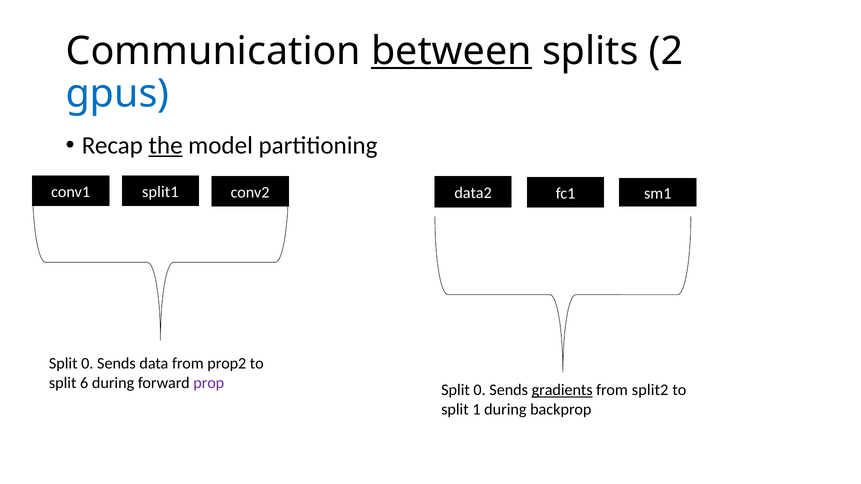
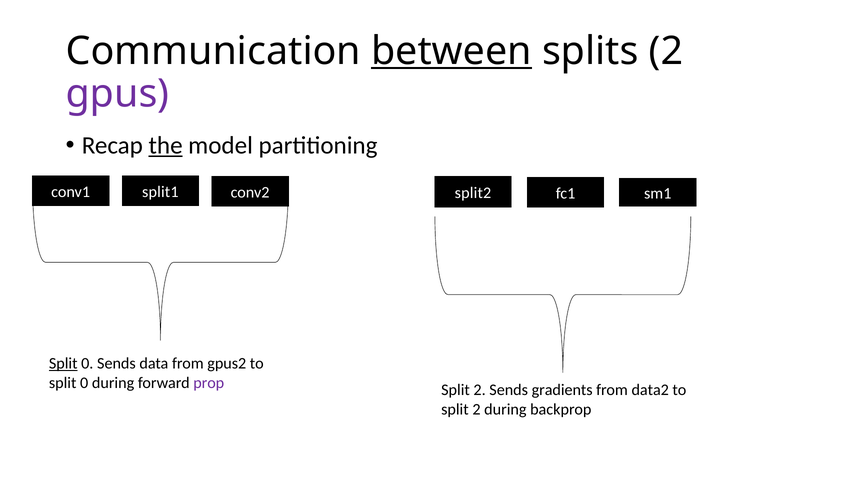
gpus colour: blue -> purple
data2: data2 -> split2
Split at (63, 364) underline: none -> present
prop2: prop2 -> gpus2
6 at (84, 383): 6 -> 0
0 at (480, 390): 0 -> 2
gradients underline: present -> none
split2: split2 -> data2
1 at (476, 410): 1 -> 2
